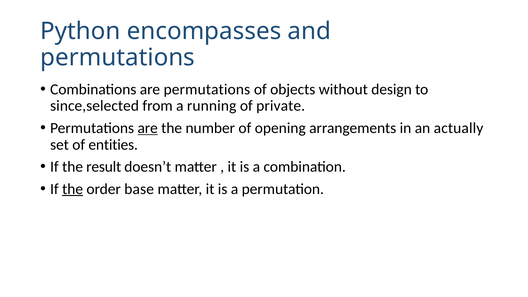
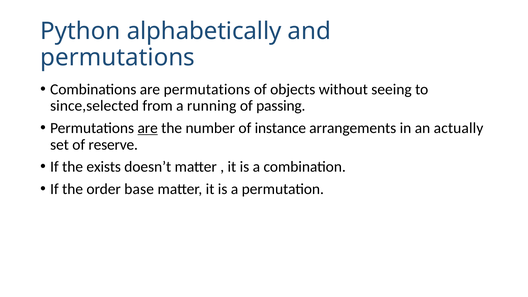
encompasses: encompasses -> alphabetically
design: design -> seeing
private: private -> passing
opening: opening -> instance
entities: entities -> reserve
result: result -> exists
the at (73, 189) underline: present -> none
